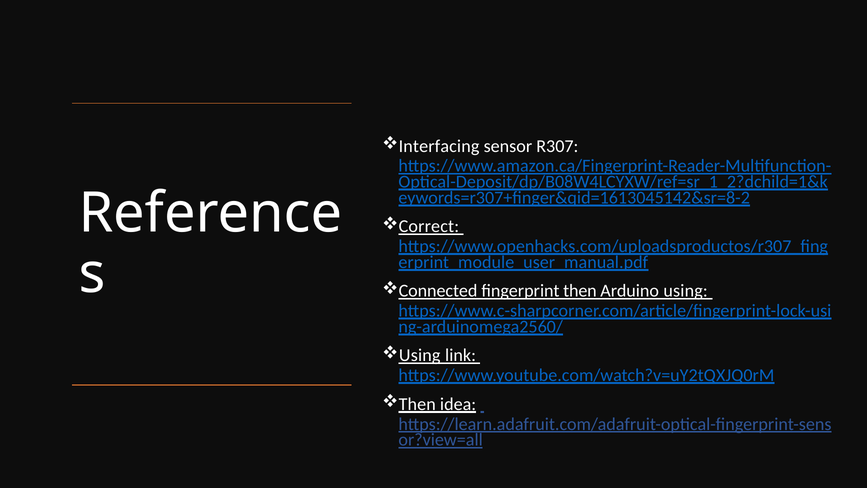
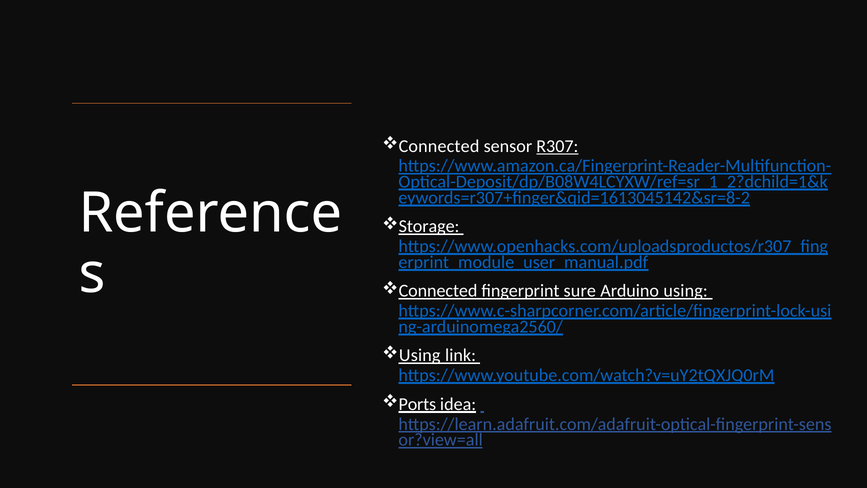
Interfacing at (439, 146): Interfacing -> Connected
R307 underline: none -> present
Correct: Correct -> Storage
fingerprint then: then -> sure
Then at (417, 404): Then -> Ports
